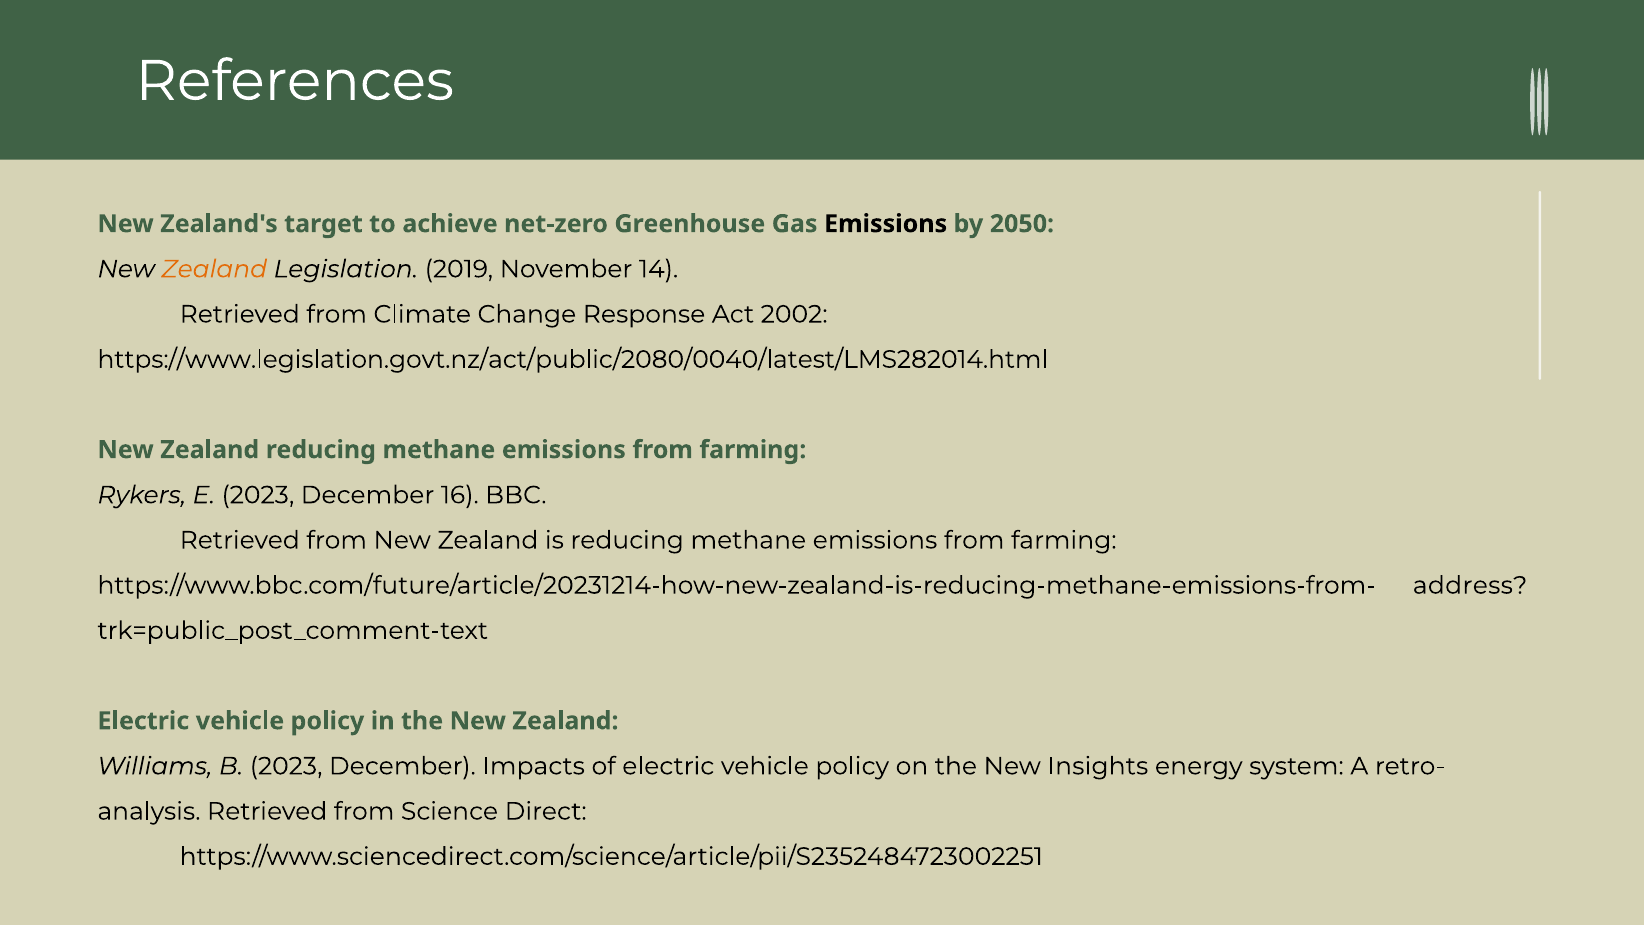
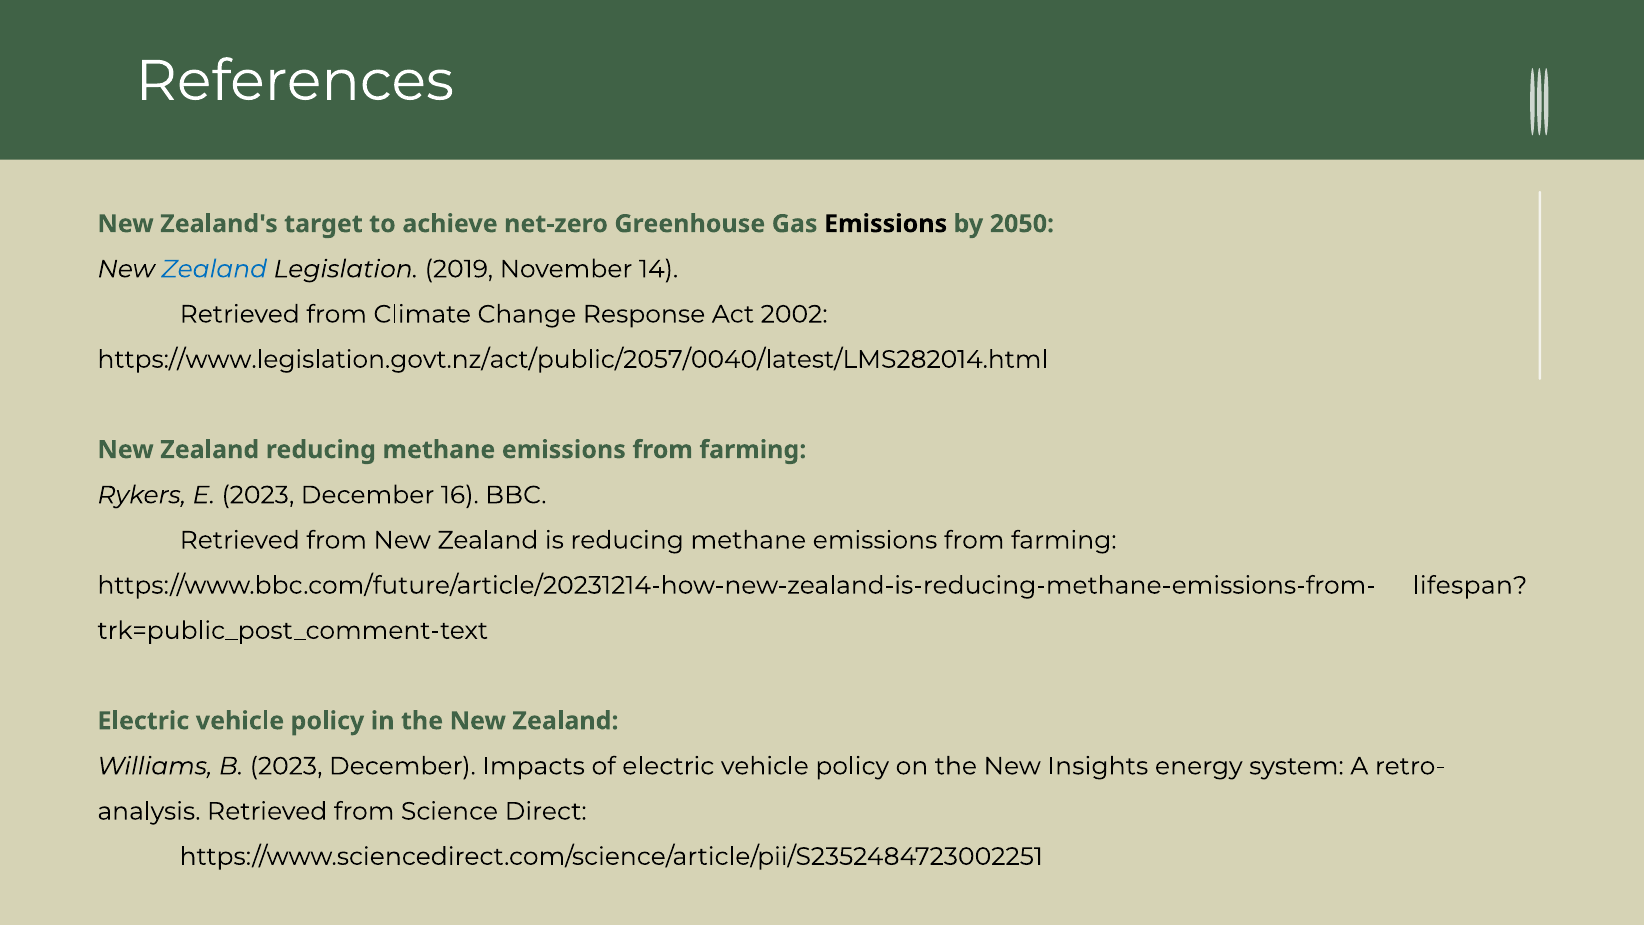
Zealand at (214, 269) colour: orange -> blue
https://www.legislation.govt.nz/act/public/2080/0040/latest/LMS282014.html: https://www.legislation.govt.nz/act/public/2080/0040/latest/LMS282014.html -> https://www.legislation.govt.nz/act/public/2057/0040/latest/LMS282014.html
address: address -> lifespan
